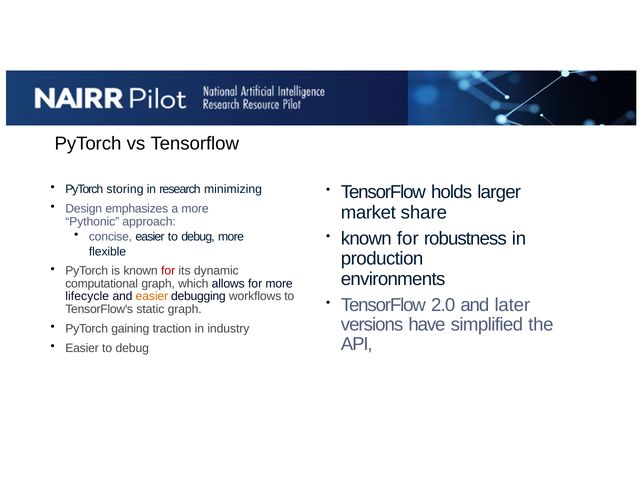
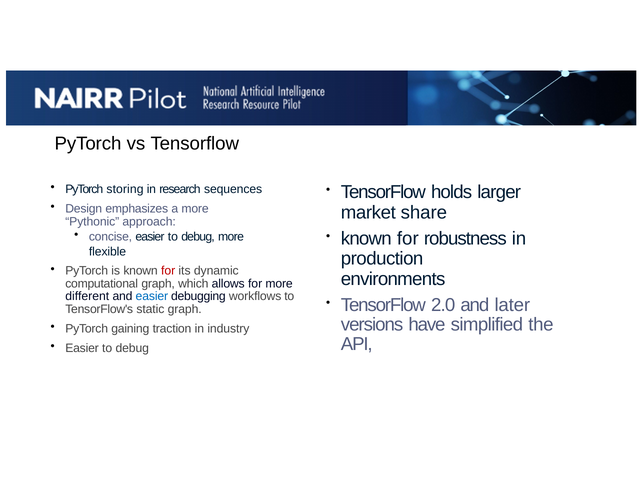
minimizing: minimizing -> sequences
lifecycle: lifecycle -> different
easier at (152, 296) colour: orange -> blue
